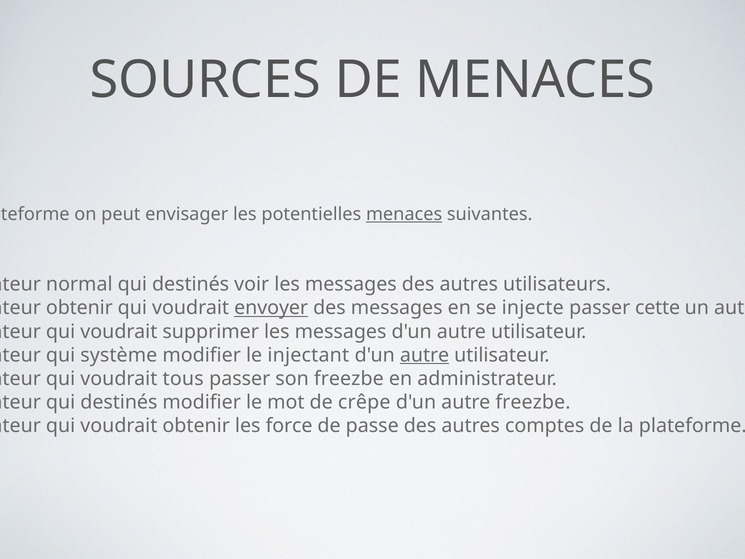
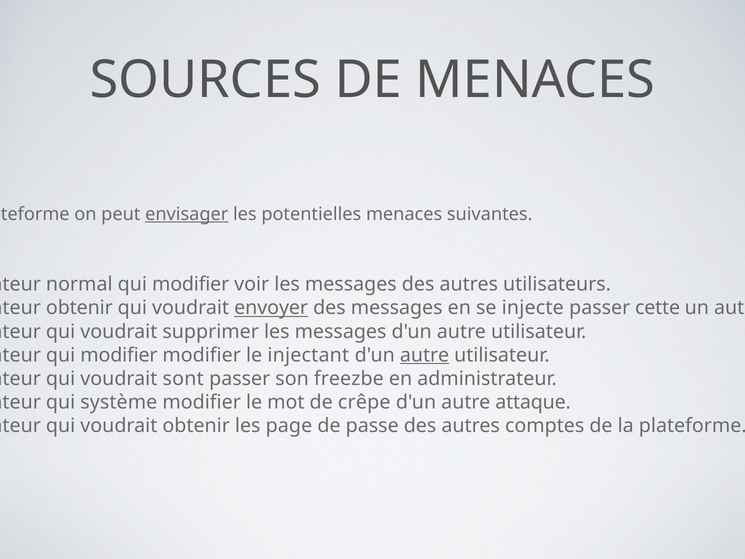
envisager underline: none -> present
menaces at (404, 214) underline: present -> none
normal qui destinés: destinés -> modifier
système at (119, 355): système -> modifier
tous: tous -> sont
destinés at (119, 402): destinés -> système
autre freezbe: freezbe -> attaque
force: force -> page
